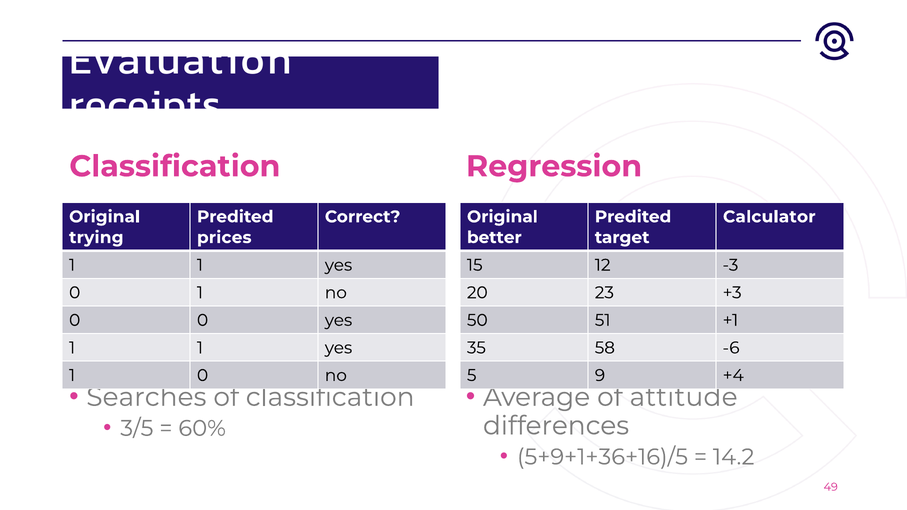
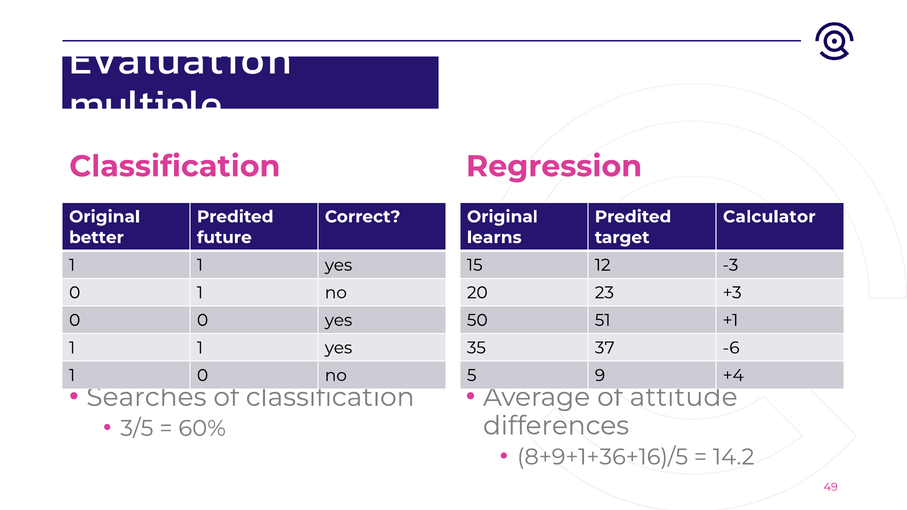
receipts: receipts -> multiple
trying: trying -> better
prices: prices -> future
better: better -> learns
58: 58 -> 37
5+9+1+36+16)/5: 5+9+1+36+16)/5 -> 8+9+1+36+16)/5
